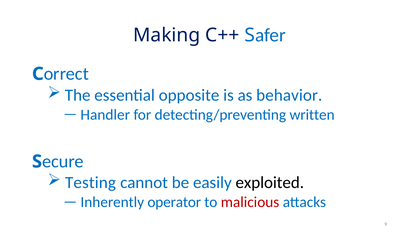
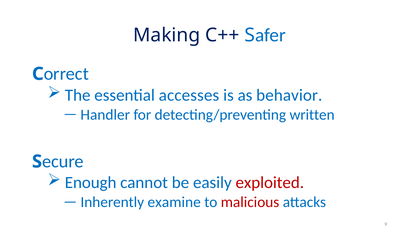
opposite: opposite -> accesses
Testing: Testing -> Enough
exploited colour: black -> red
operator: operator -> examine
